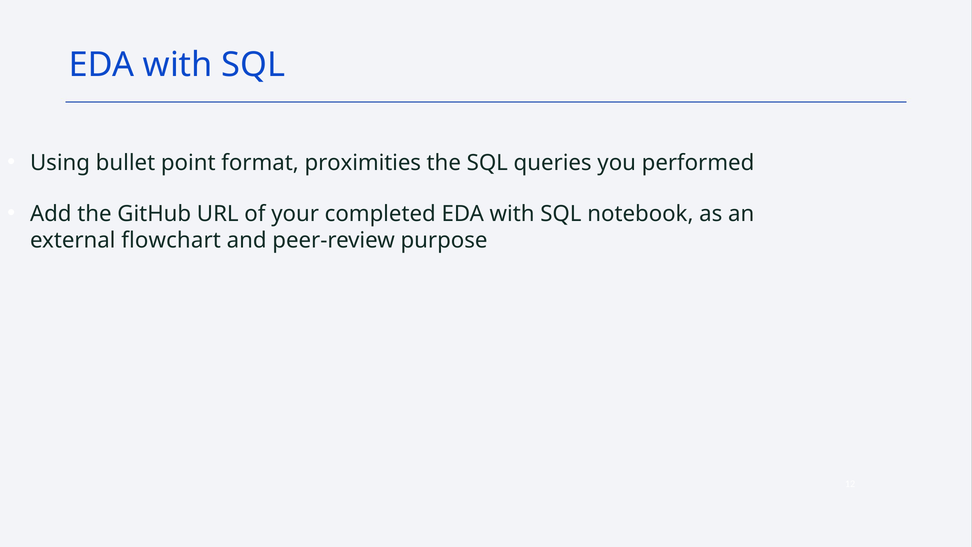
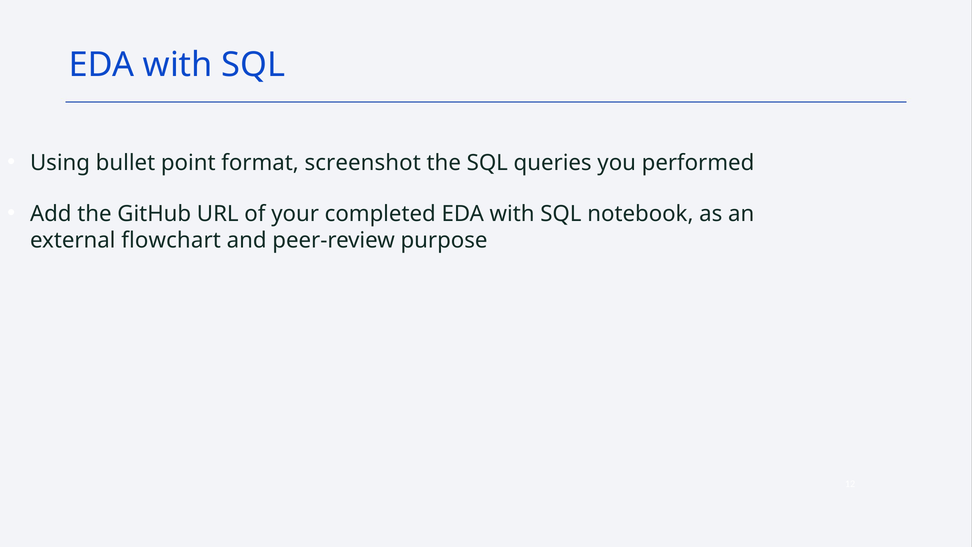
proximities: proximities -> screenshot
